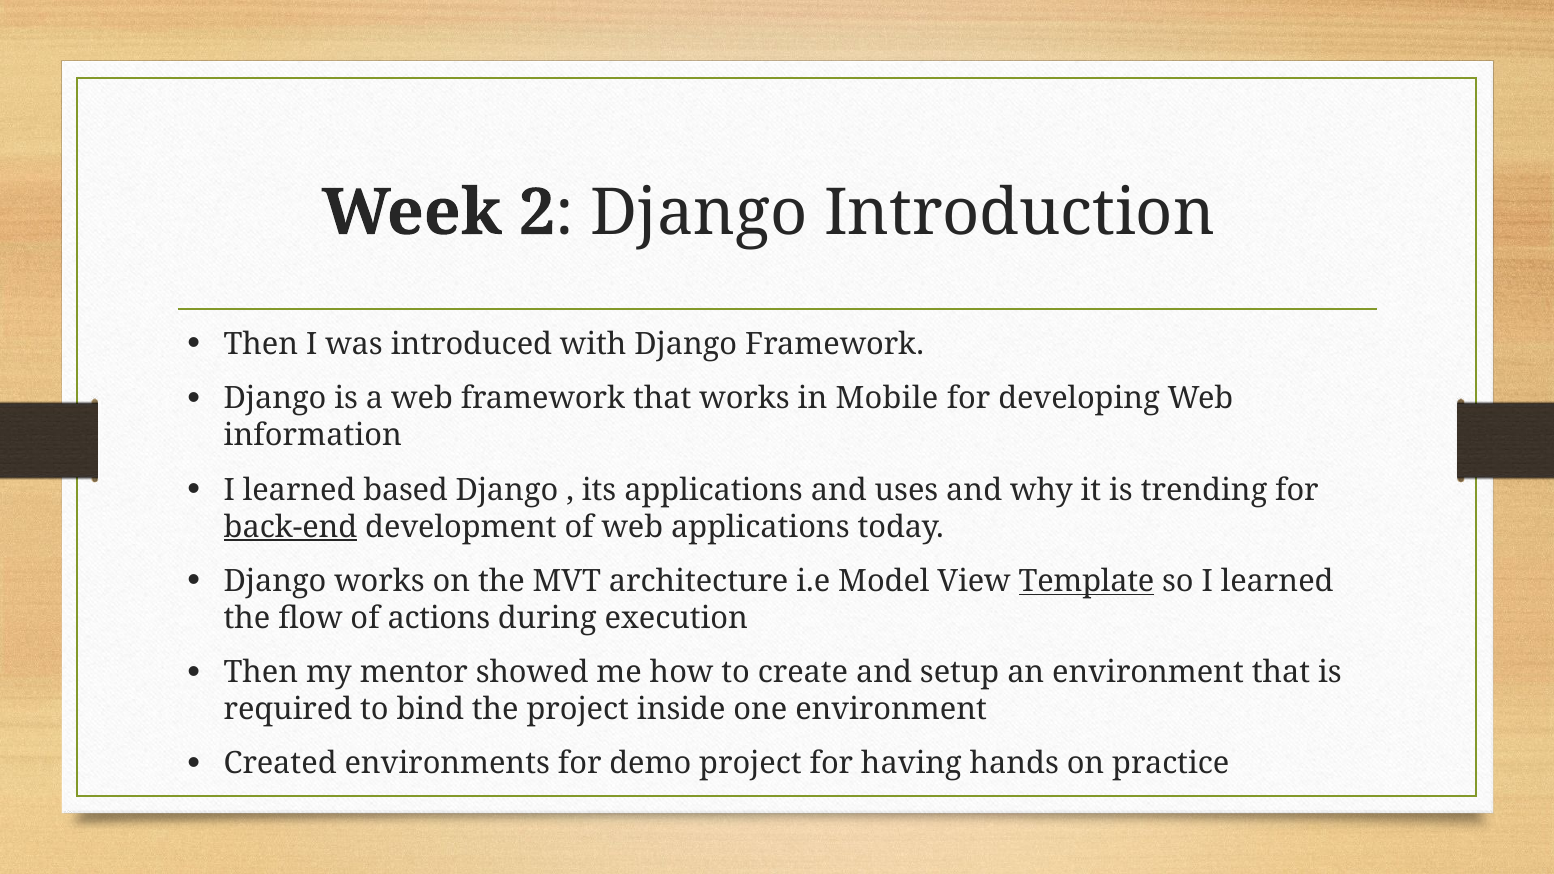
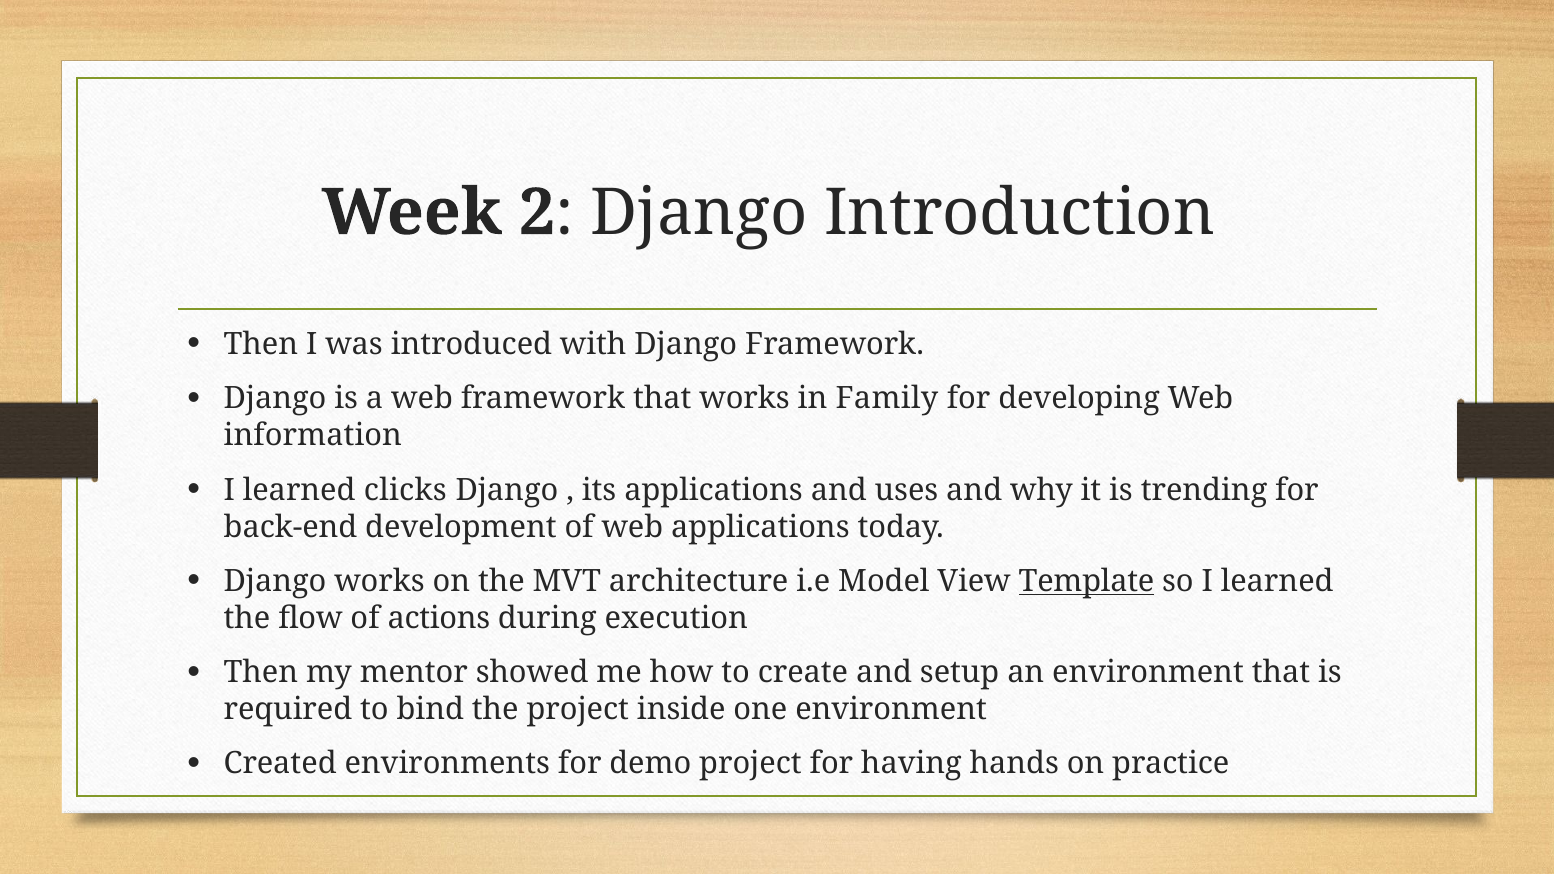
Mobile: Mobile -> Family
based: based -> clicks
back-end underline: present -> none
